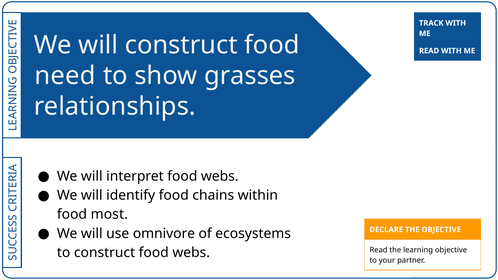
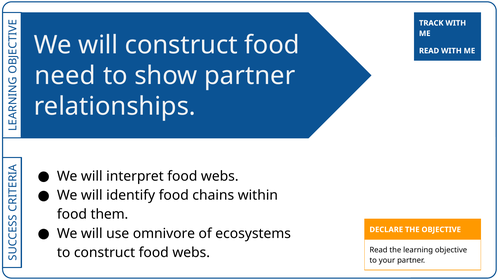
show grasses: grasses -> partner
most: most -> them
